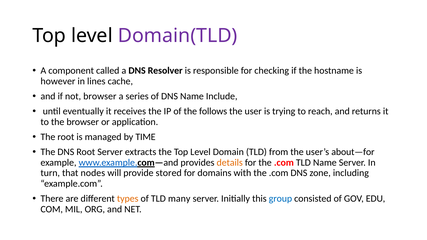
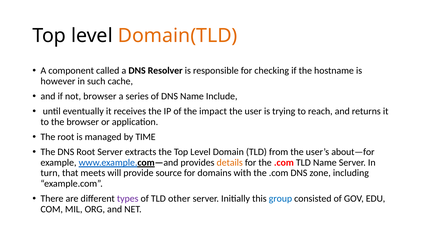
Domain(TLD colour: purple -> orange
lines: lines -> such
follows: follows -> impact
nodes: nodes -> meets
stored: stored -> source
types colour: orange -> purple
many: many -> other
